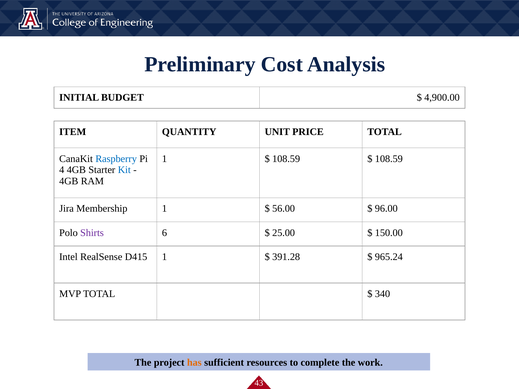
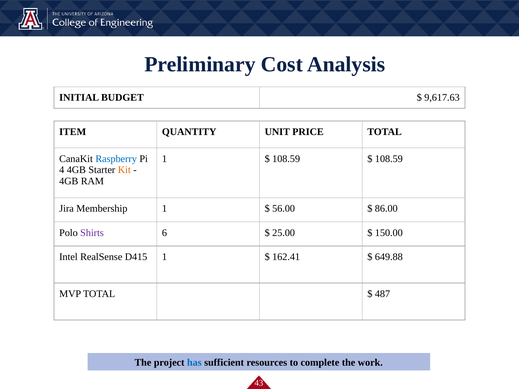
4,900.00: 4,900.00 -> 9,617.63
Kit colour: blue -> orange
96.00: 96.00 -> 86.00
391.28: 391.28 -> 162.41
965.24: 965.24 -> 649.88
340: 340 -> 487
has colour: orange -> blue
